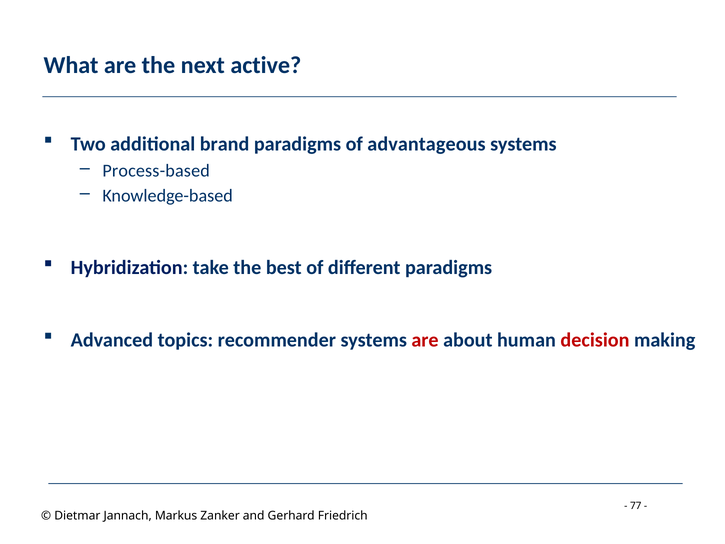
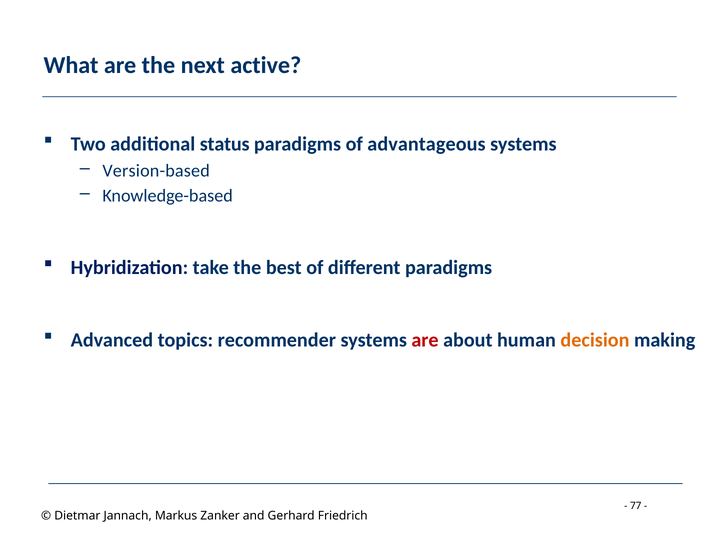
brand: brand -> status
Process-based: Process-based -> Version-based
decision colour: red -> orange
